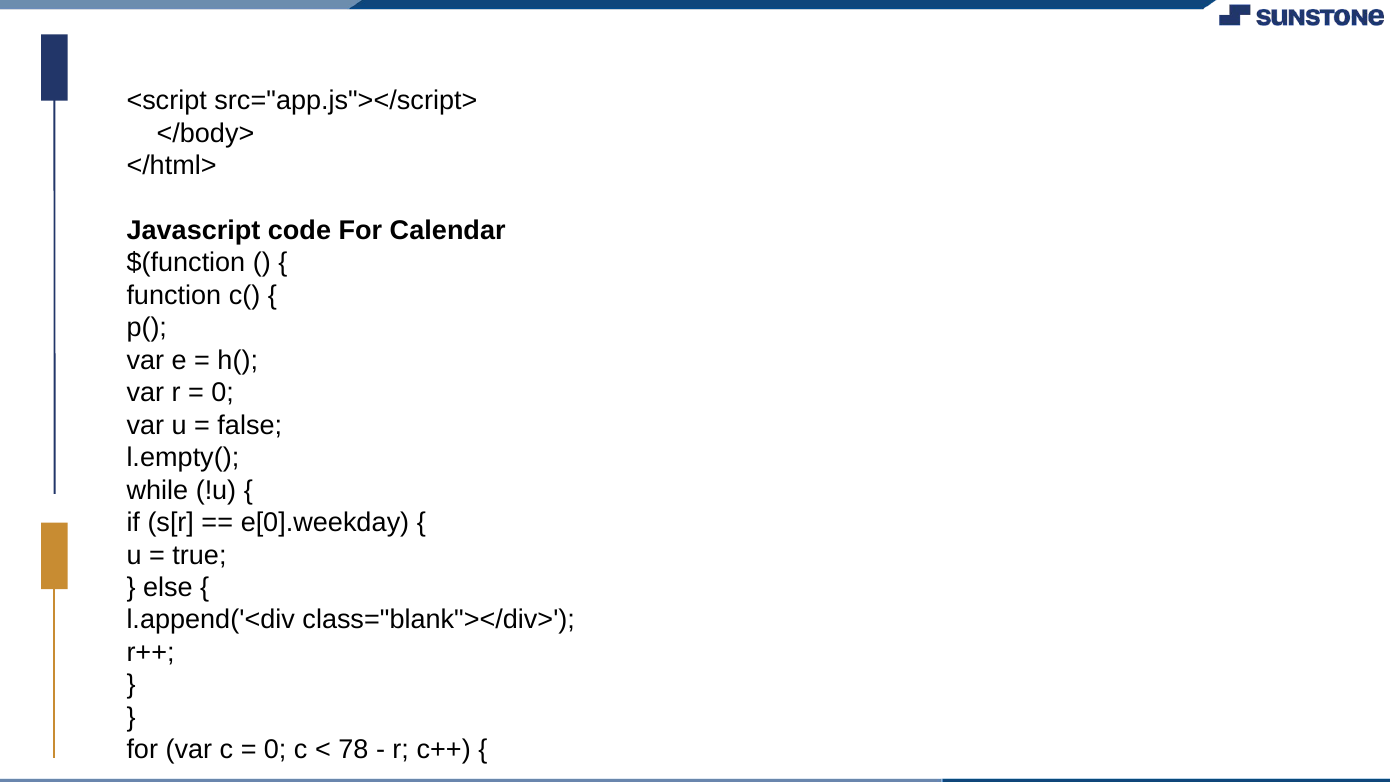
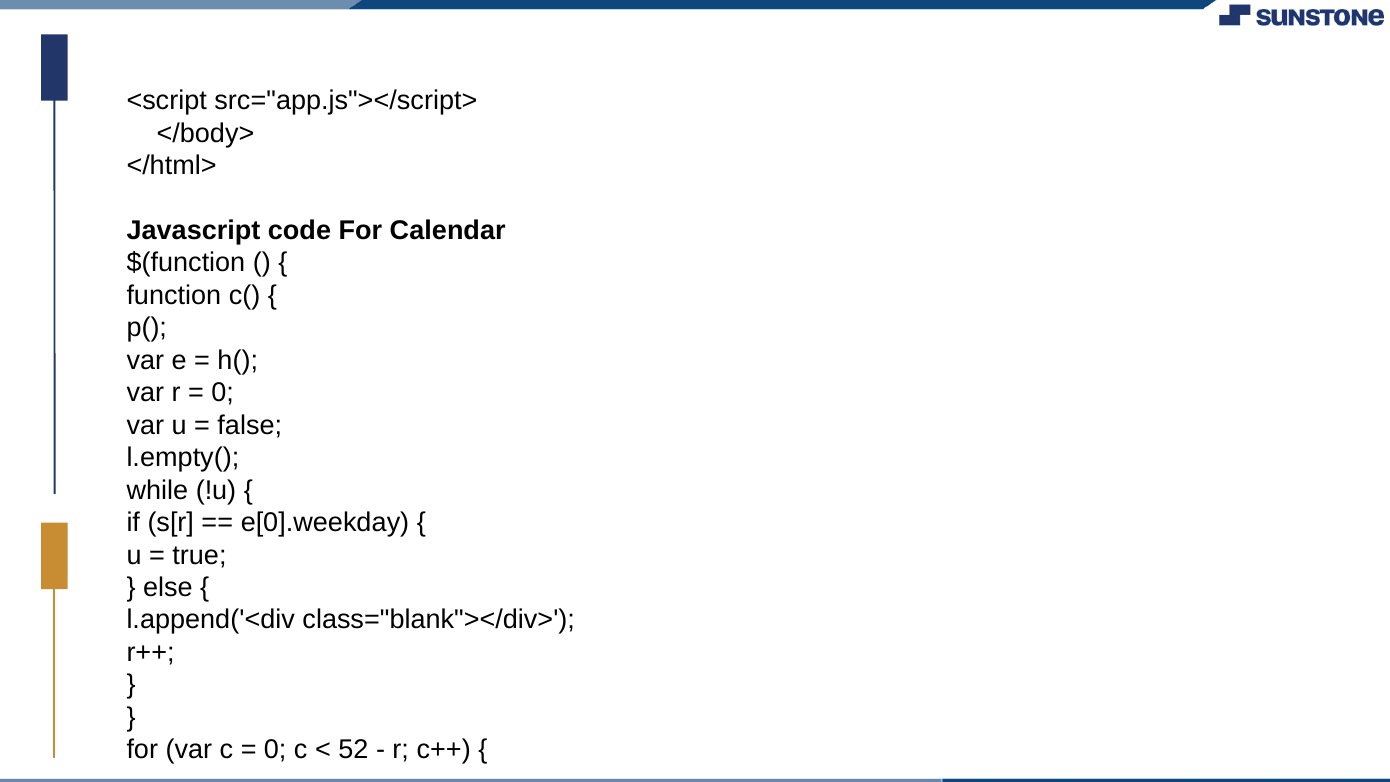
78: 78 -> 52
